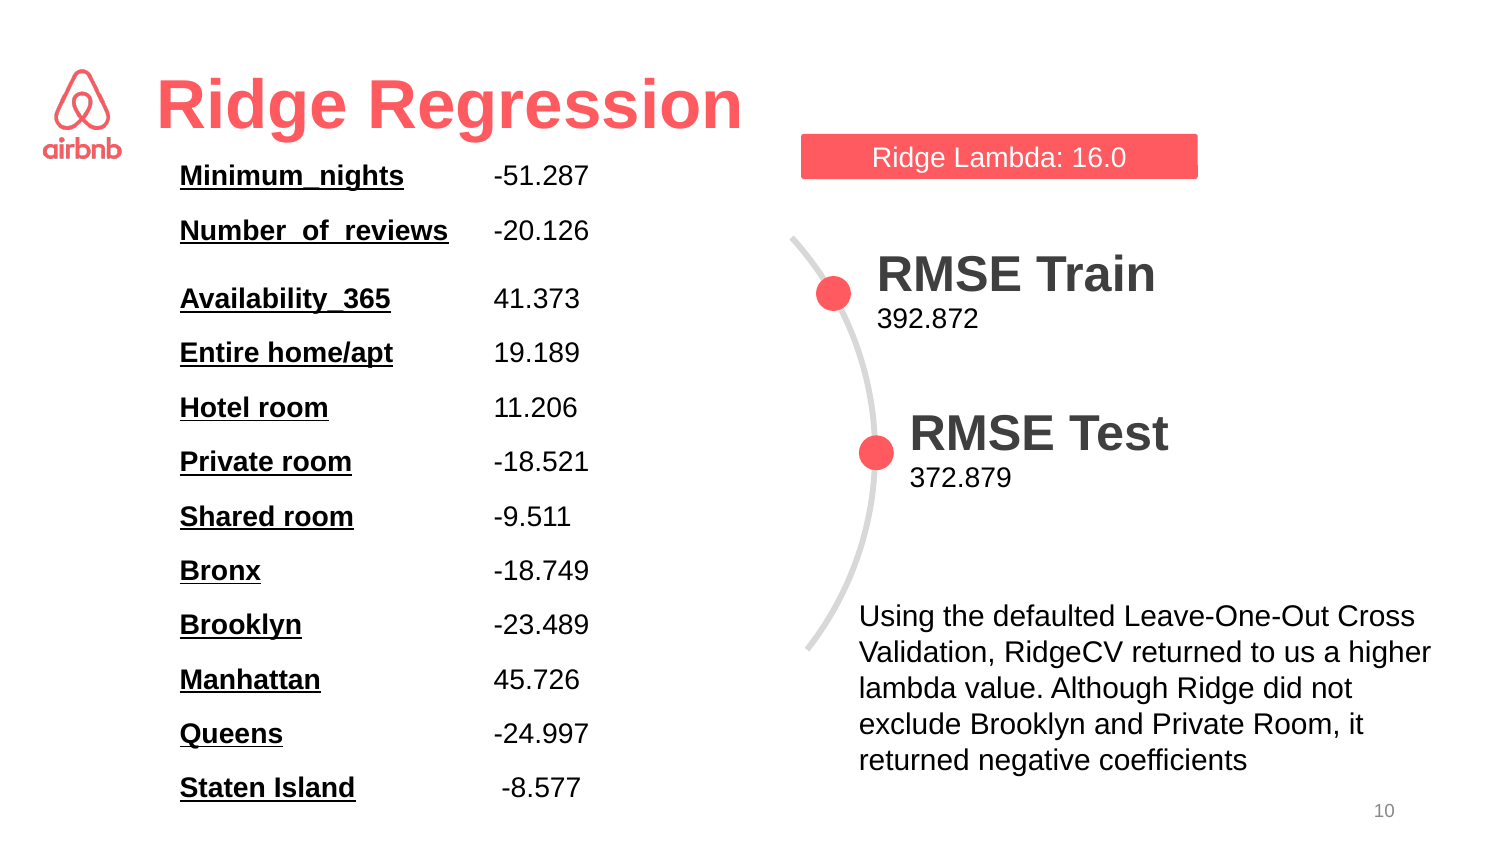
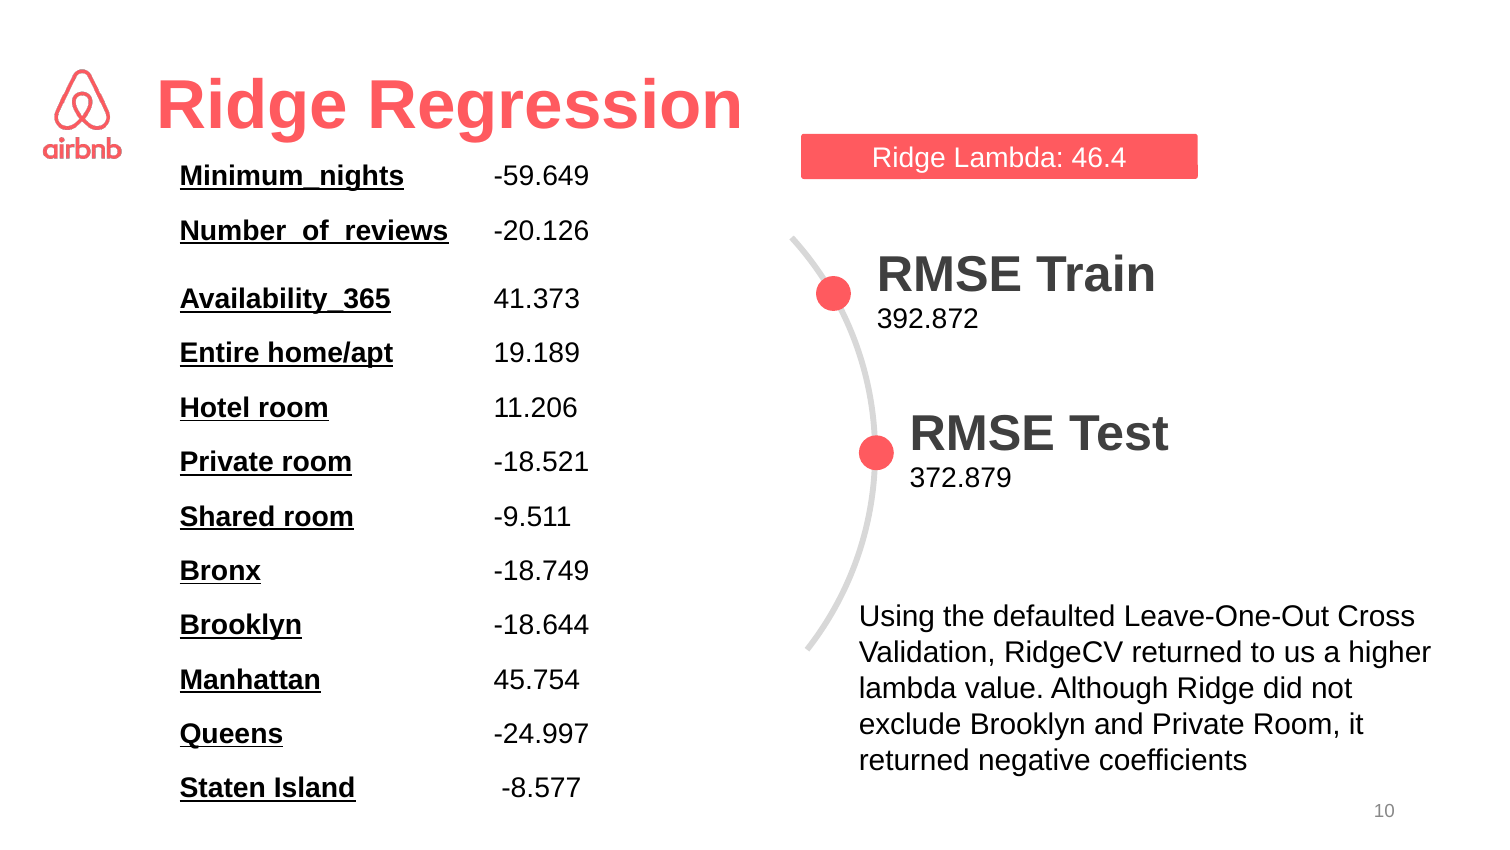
16.0: 16.0 -> 46.4
-51.287: -51.287 -> -59.649
-23.489: -23.489 -> -18.644
45.726: 45.726 -> 45.754
